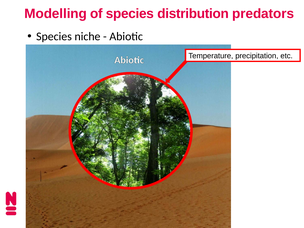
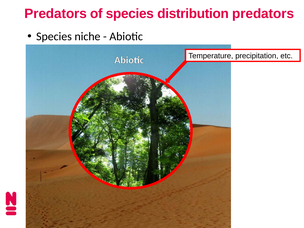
Modelling at (56, 14): Modelling -> Predators
